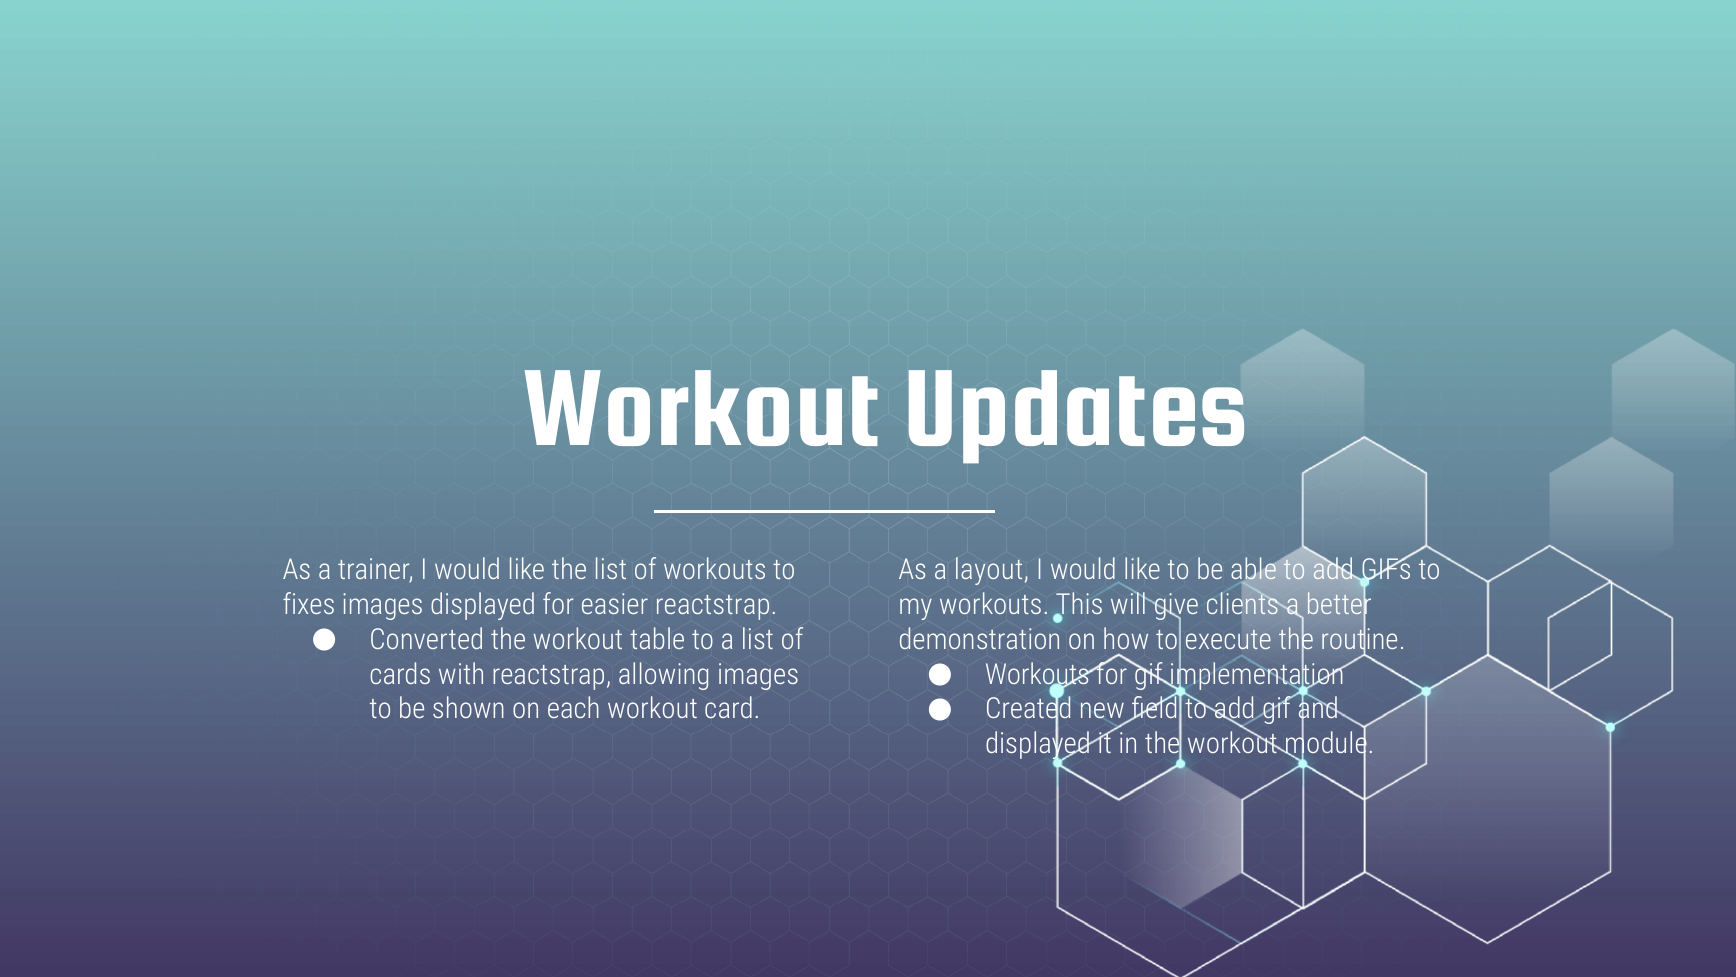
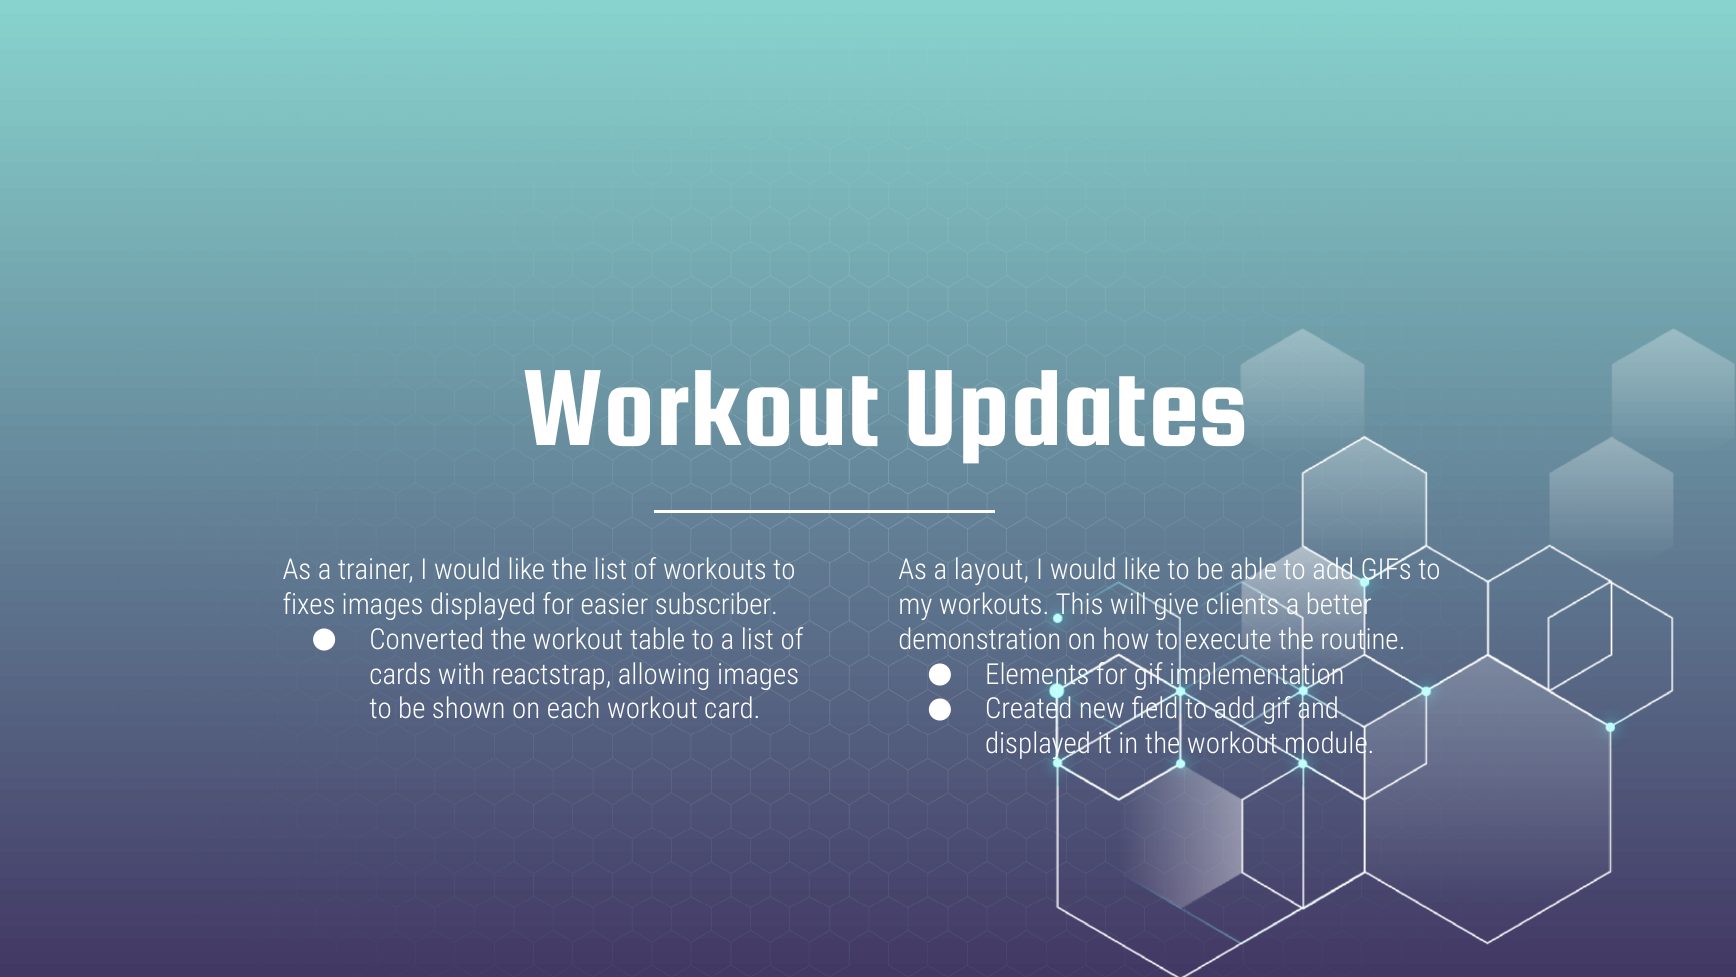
easier reactstrap: reactstrap -> subscriber
Workouts at (1038, 674): Workouts -> Elements
